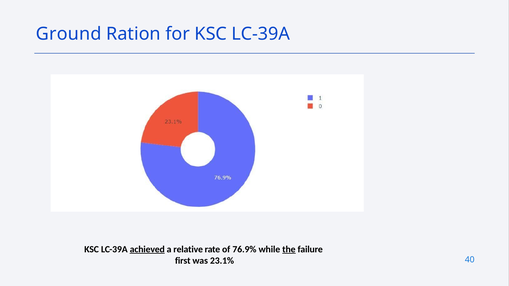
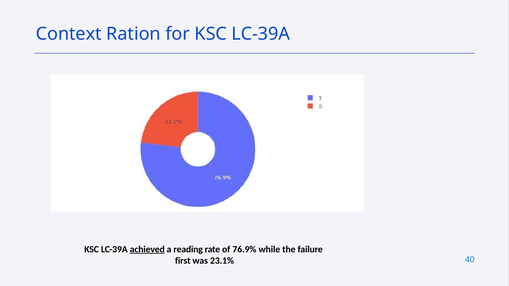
Ground: Ground -> Context
relative: relative -> reading
the underline: present -> none
